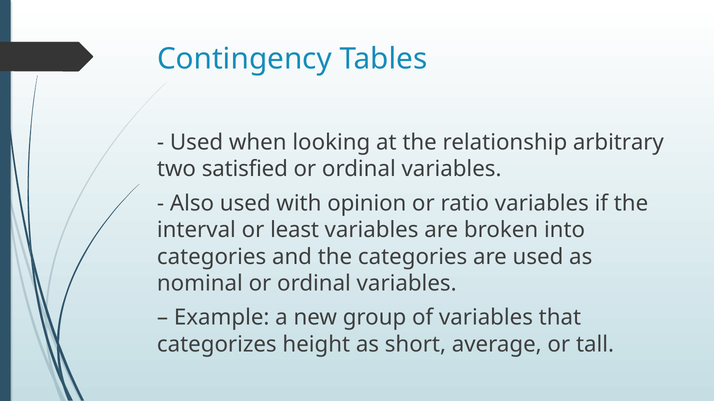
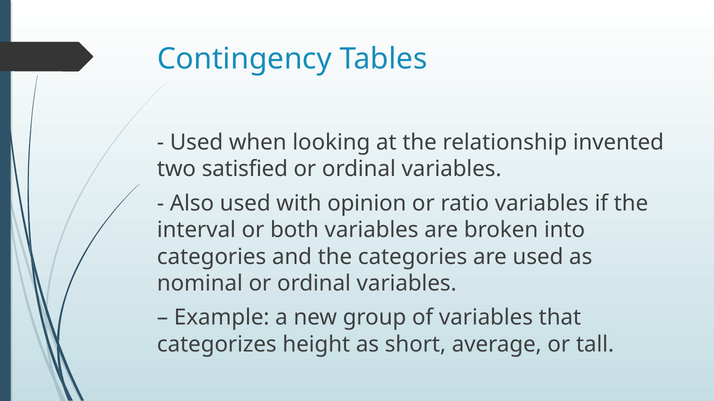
arbitrary: arbitrary -> invented
least: least -> both
